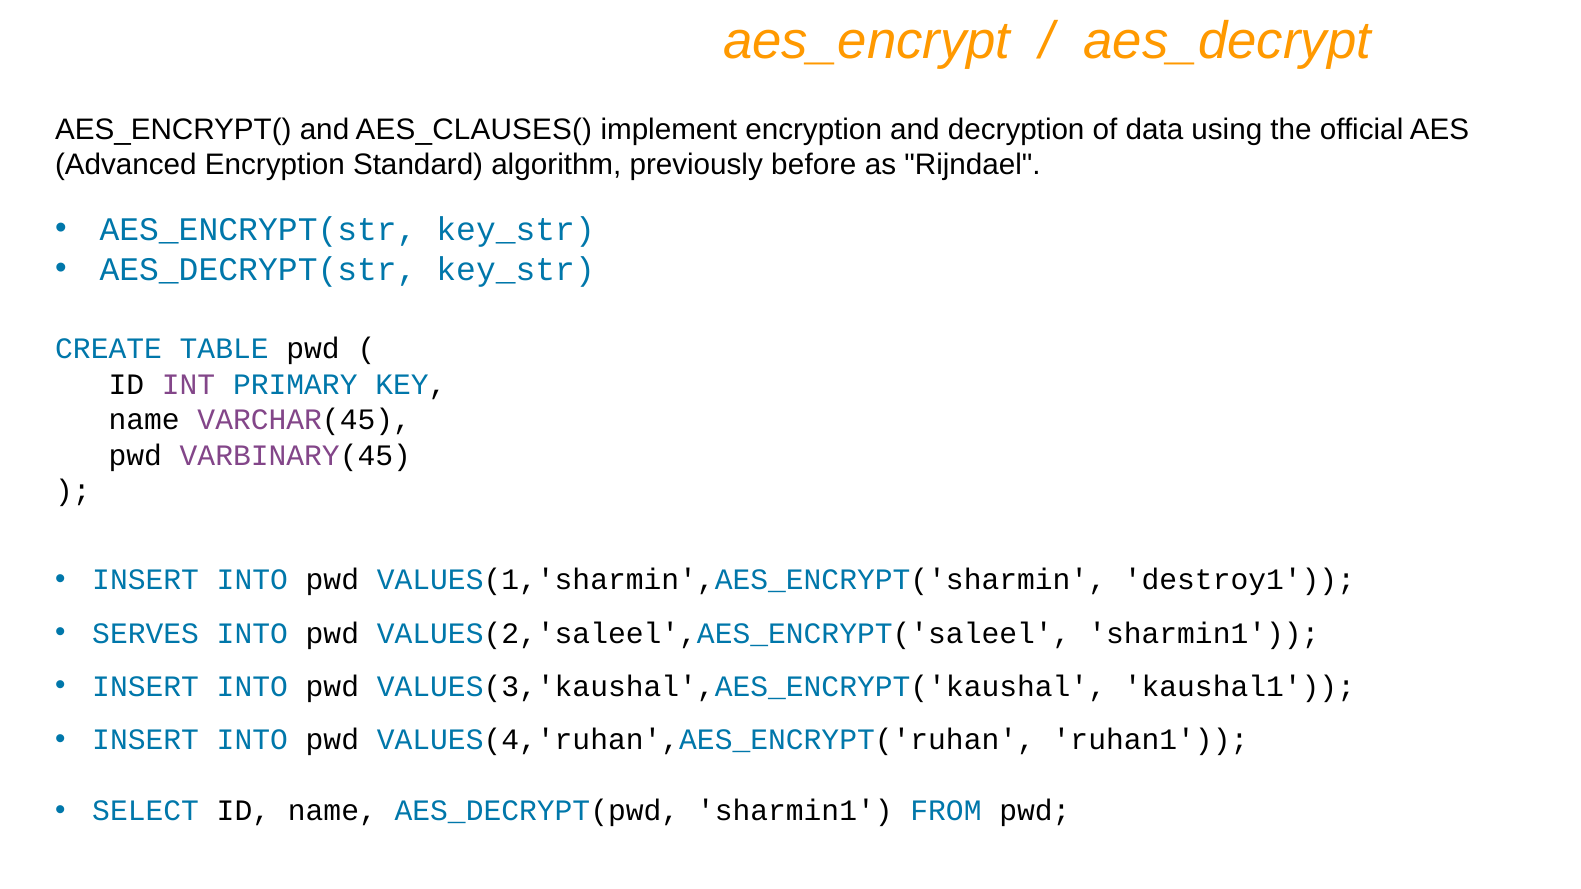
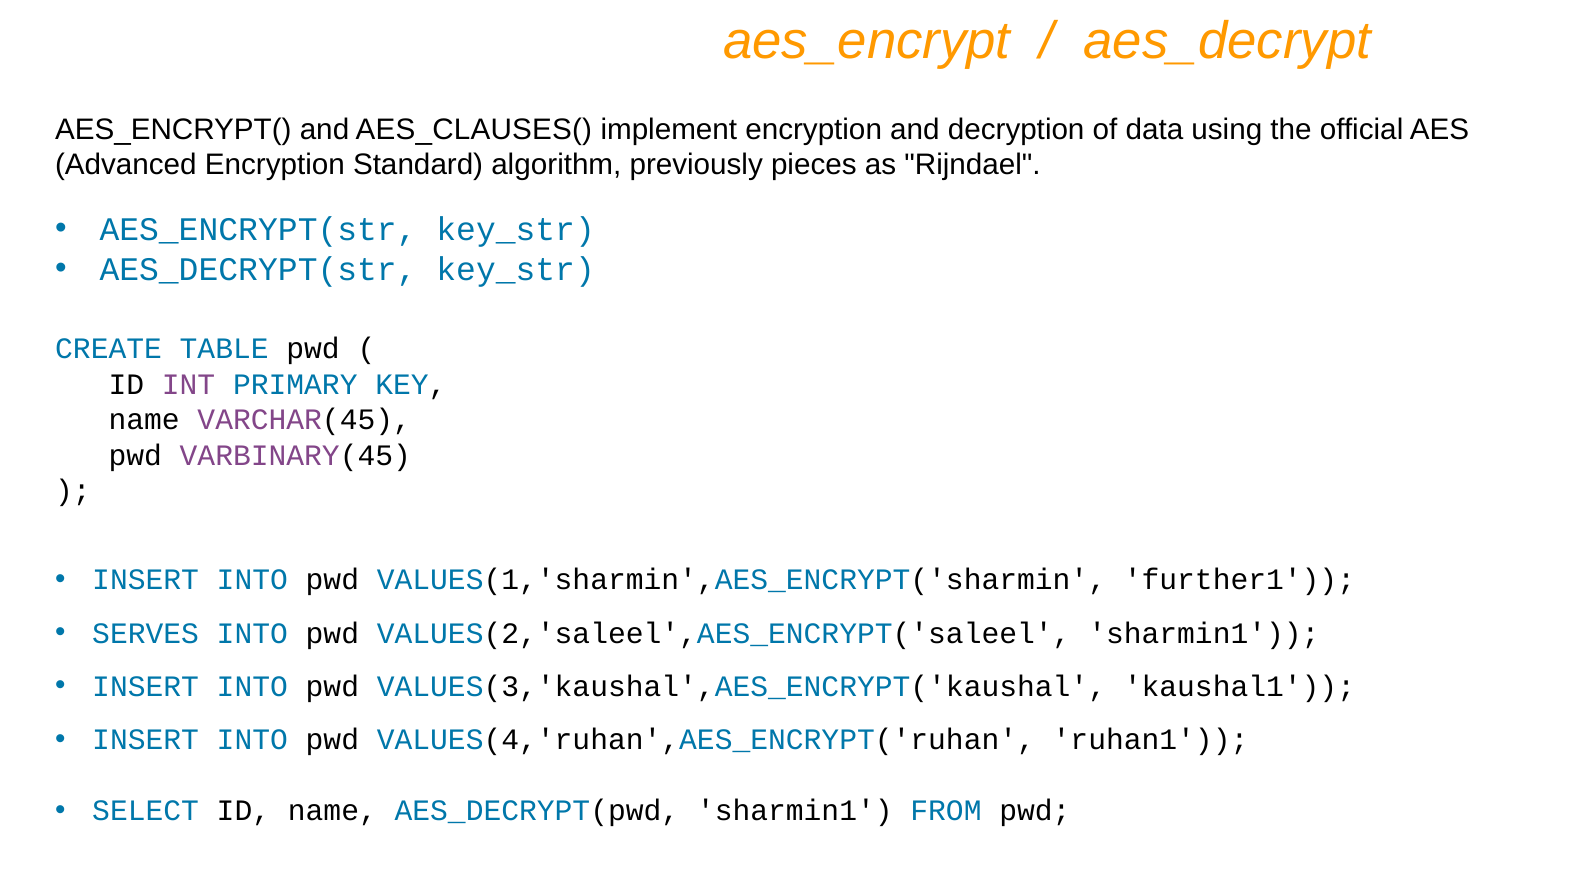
before: before -> pieces
destroy1: destroy1 -> further1
